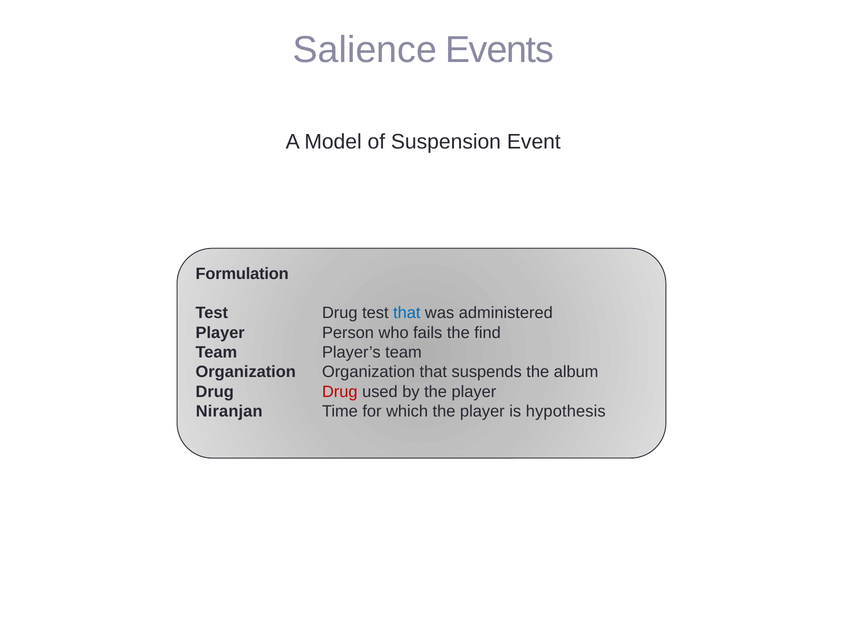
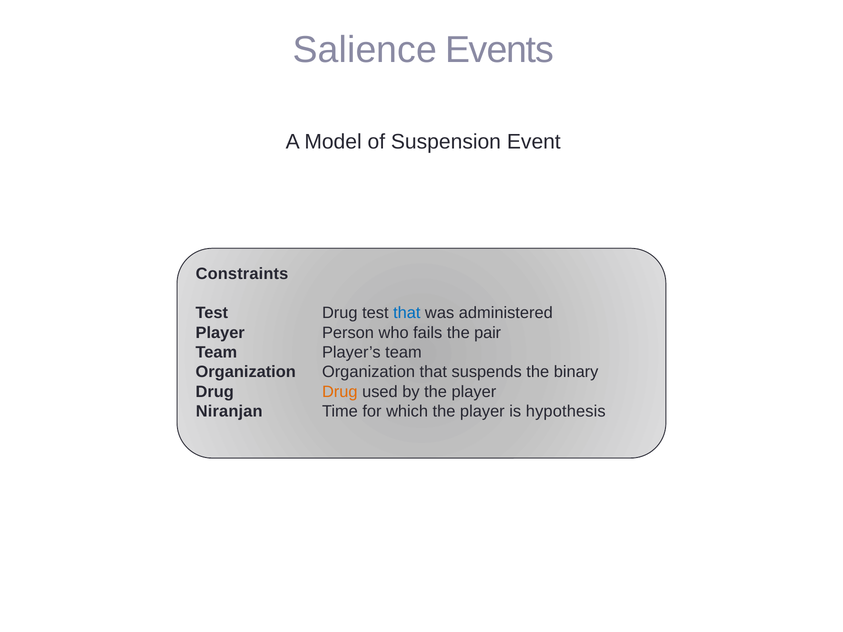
Formulation: Formulation -> Constraints
find: find -> pair
album: album -> binary
Drug at (340, 392) colour: red -> orange
